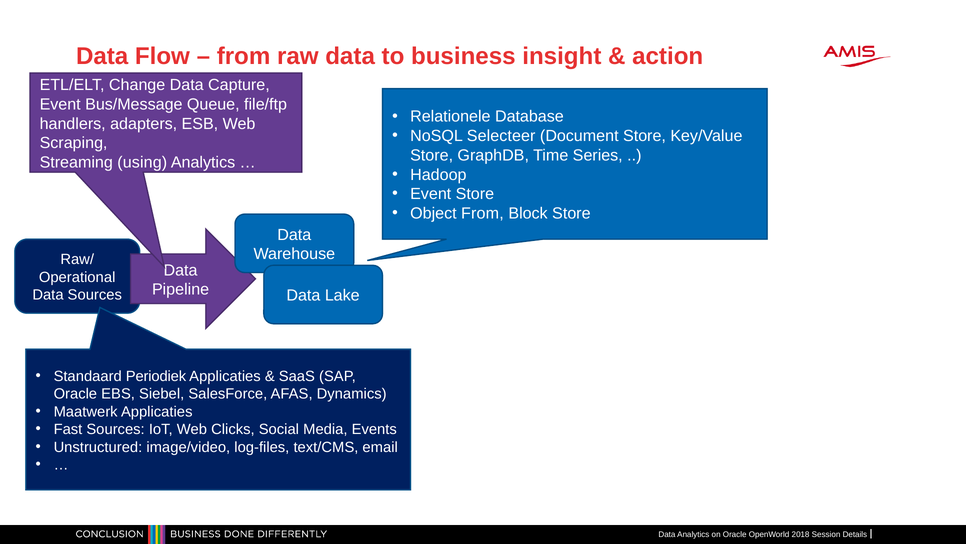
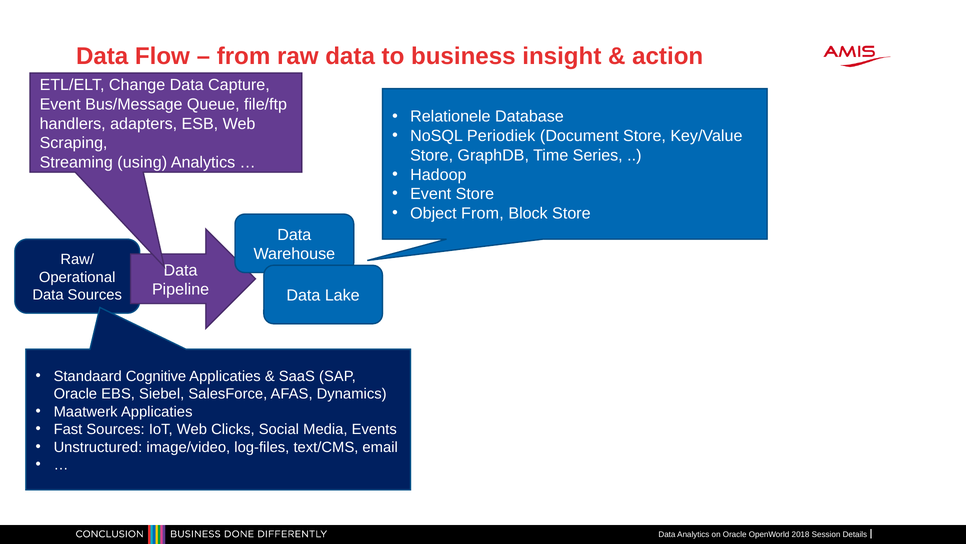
Selecteer: Selecteer -> Periodiek
Periodiek: Periodiek -> Cognitive
